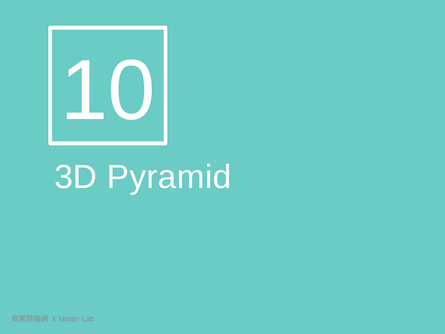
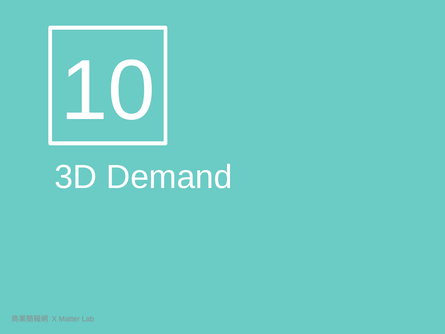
Pyramid: Pyramid -> Demand
